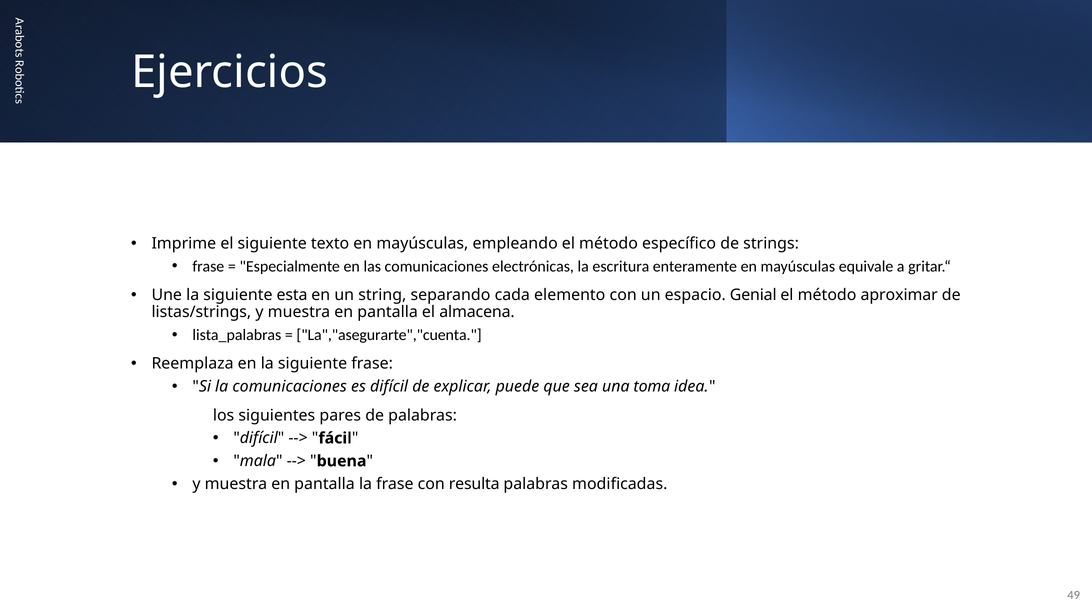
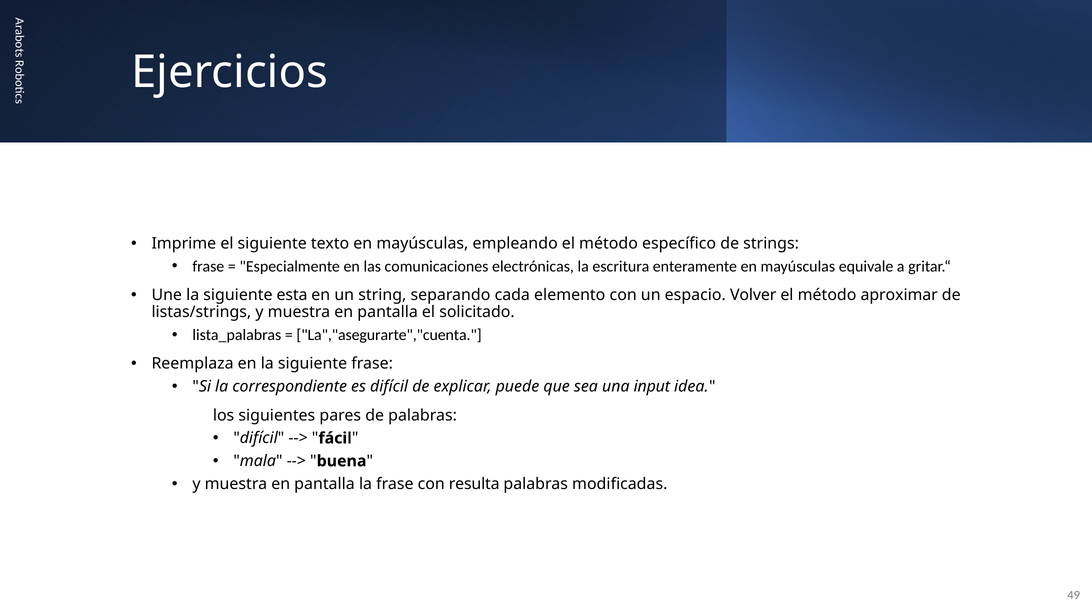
Genial: Genial -> Volver
almacena: almacena -> solicitado
la comunicaciones: comunicaciones -> correspondiente
toma: toma -> input
